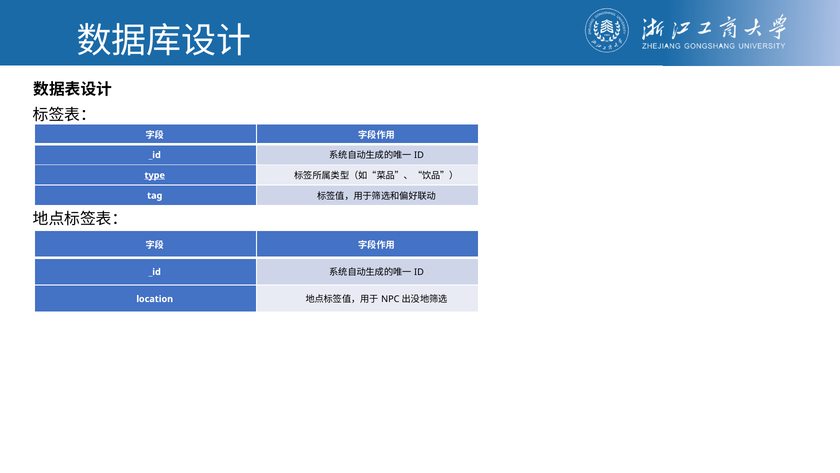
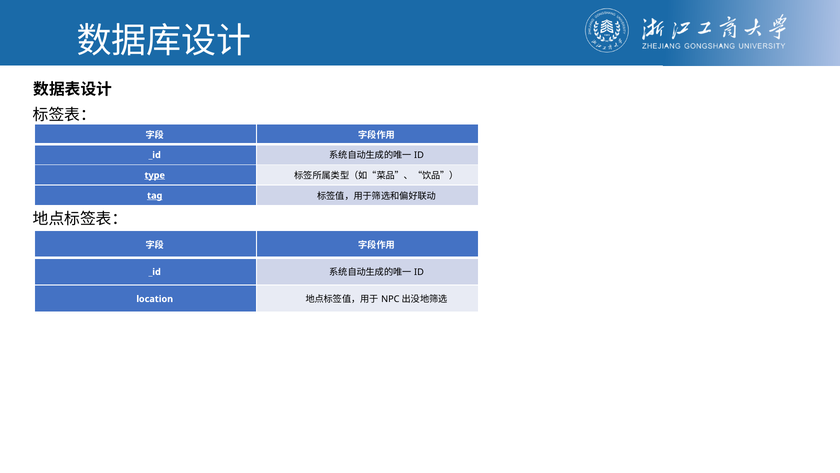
tag underline: none -> present
